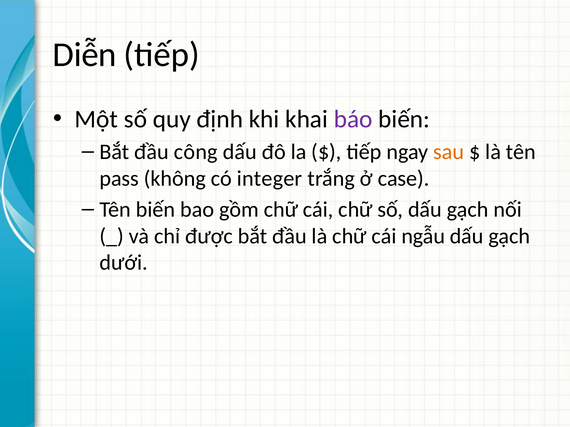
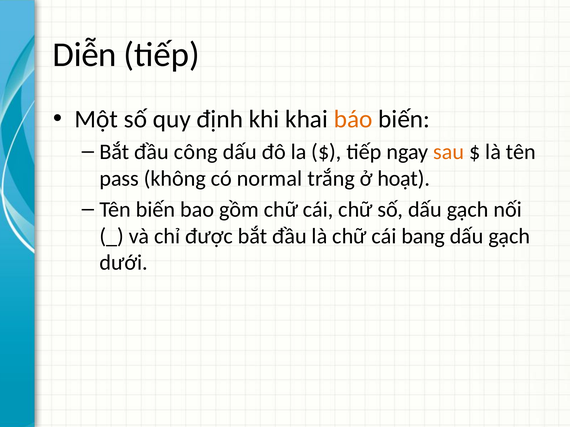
báo colour: purple -> orange
integer: integer -> normal
case: case -> hoạt
ngẫu: ngẫu -> bang
